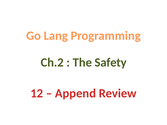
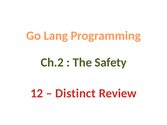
Append: Append -> Distinct
